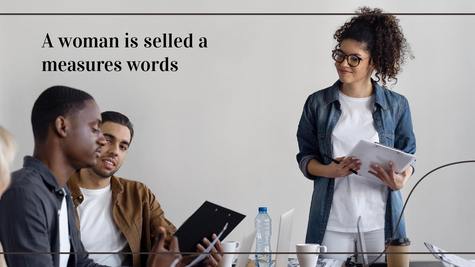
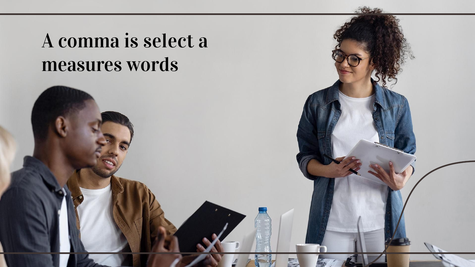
woman: woman -> comma
selled: selled -> select
